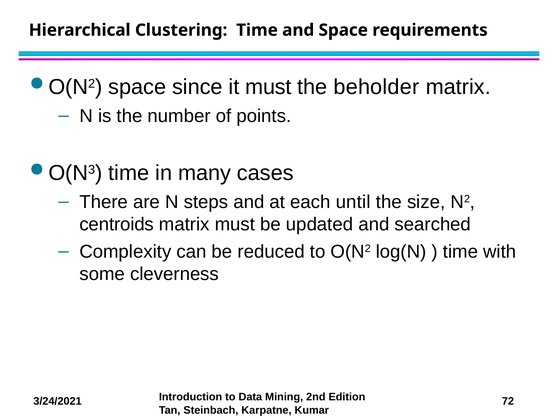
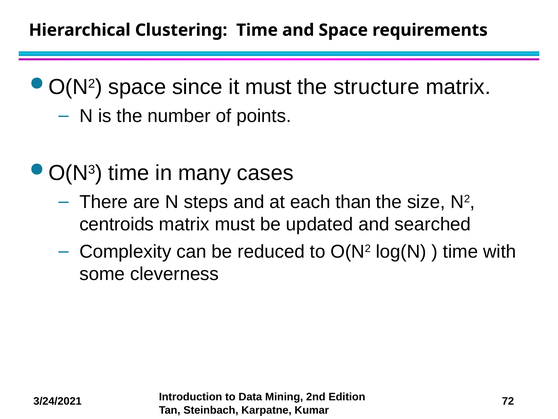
beholder: beholder -> structure
until: until -> than
